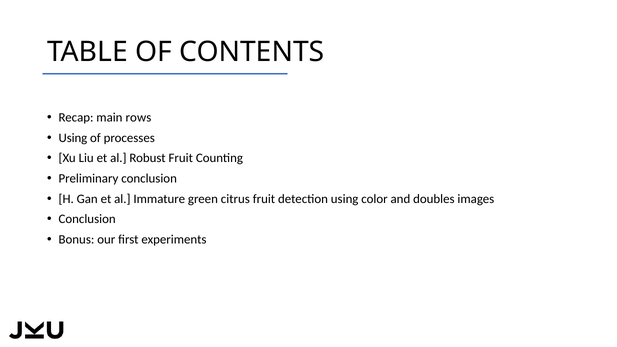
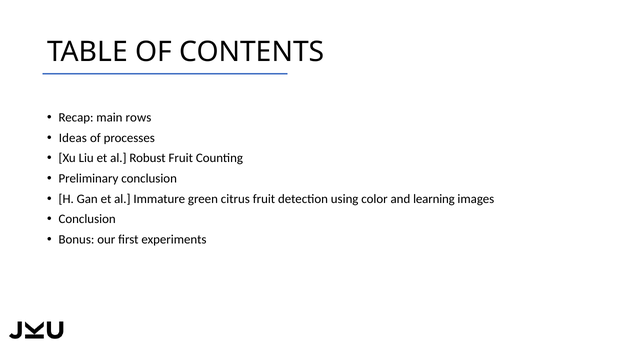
Using at (73, 138): Using -> Ideas
doubles: doubles -> learning
